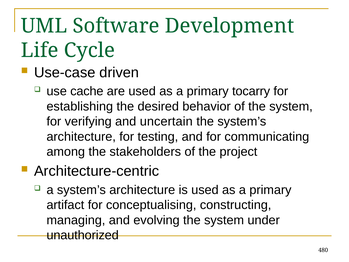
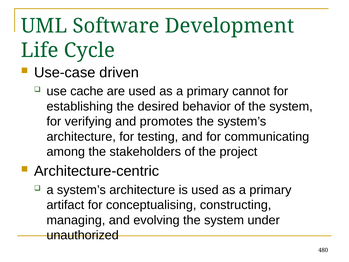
tocarry: tocarry -> cannot
uncertain: uncertain -> promotes
